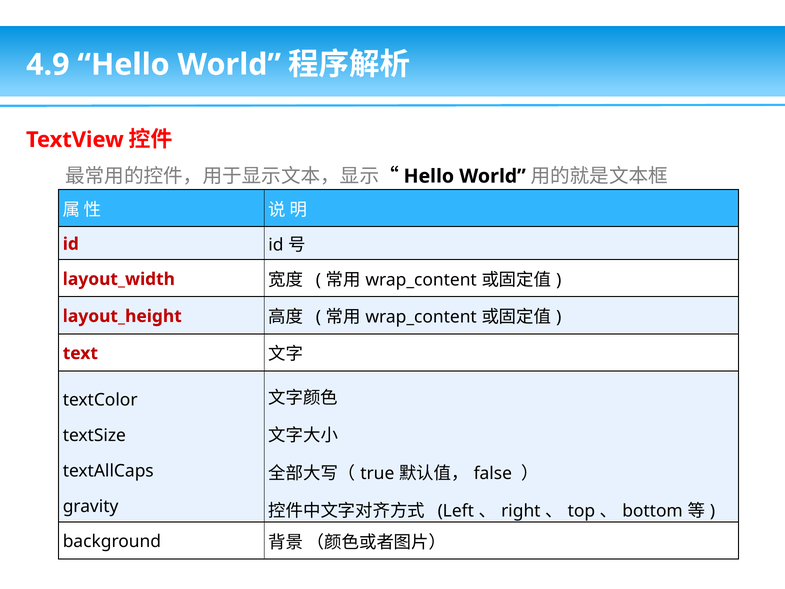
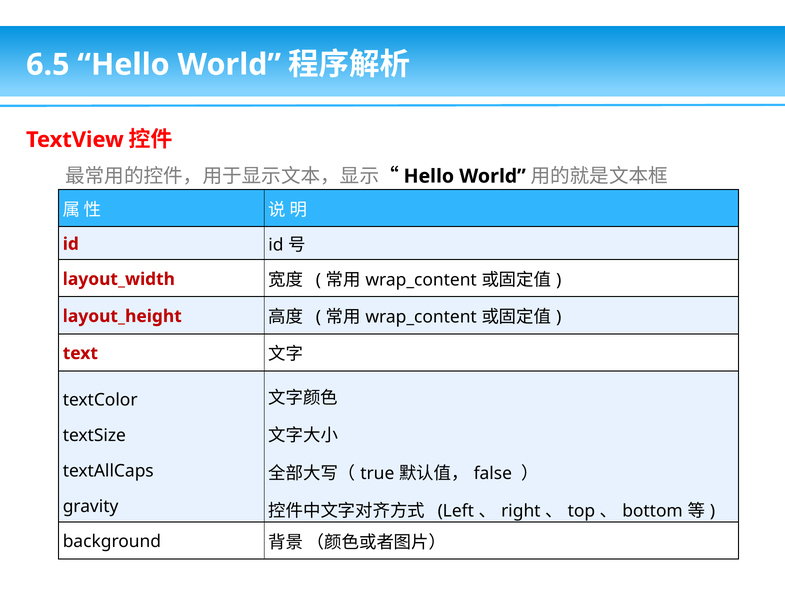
4.9: 4.9 -> 6.5
